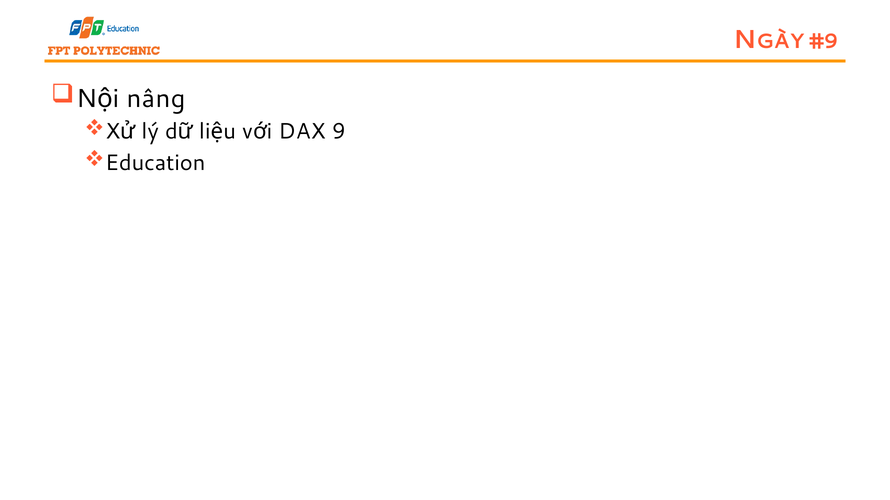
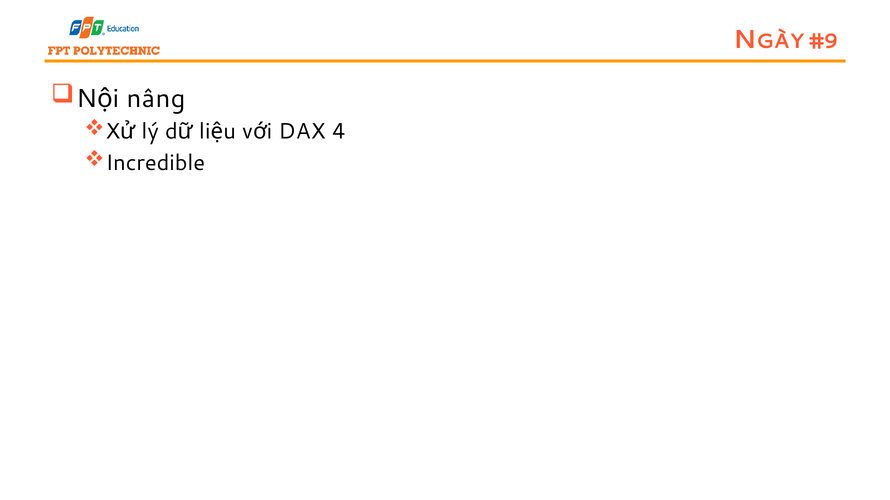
9: 9 -> 4
Education: Education -> Incredible
